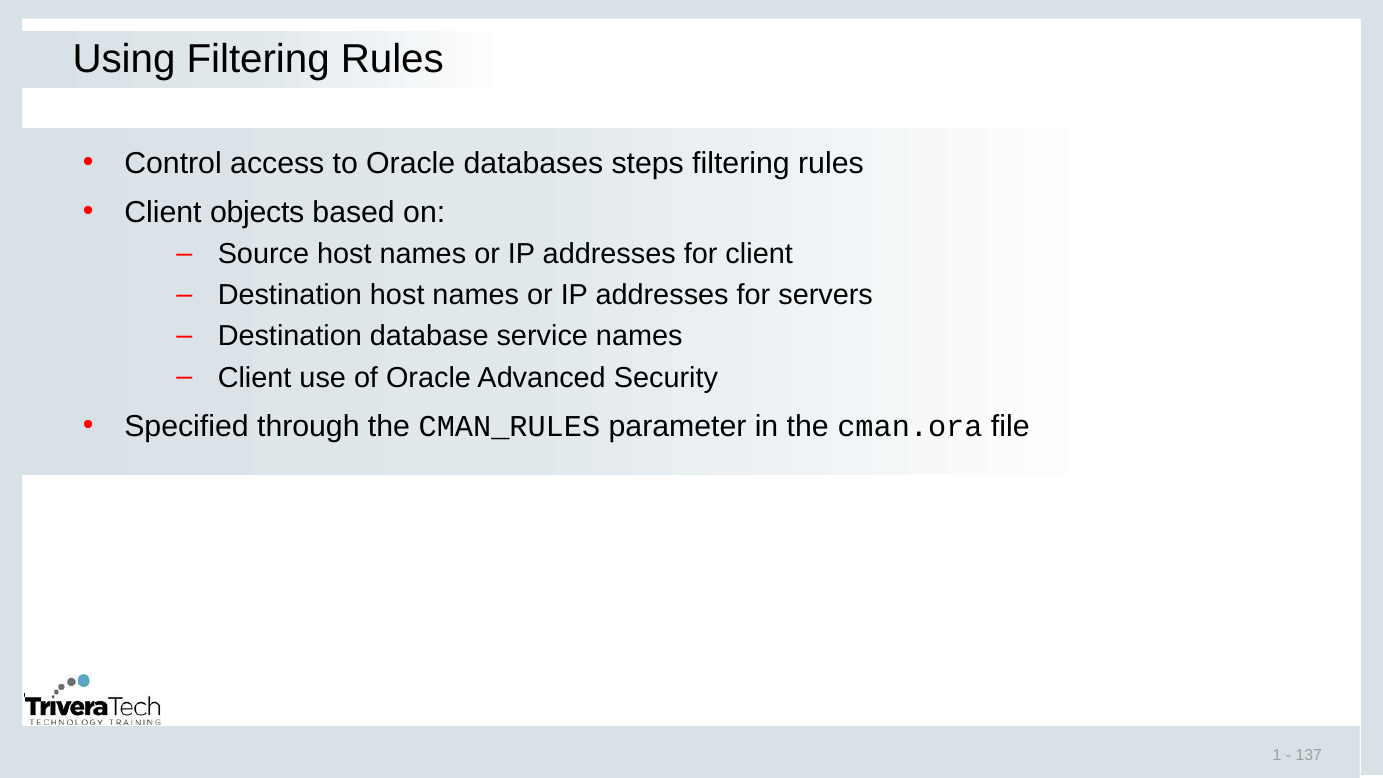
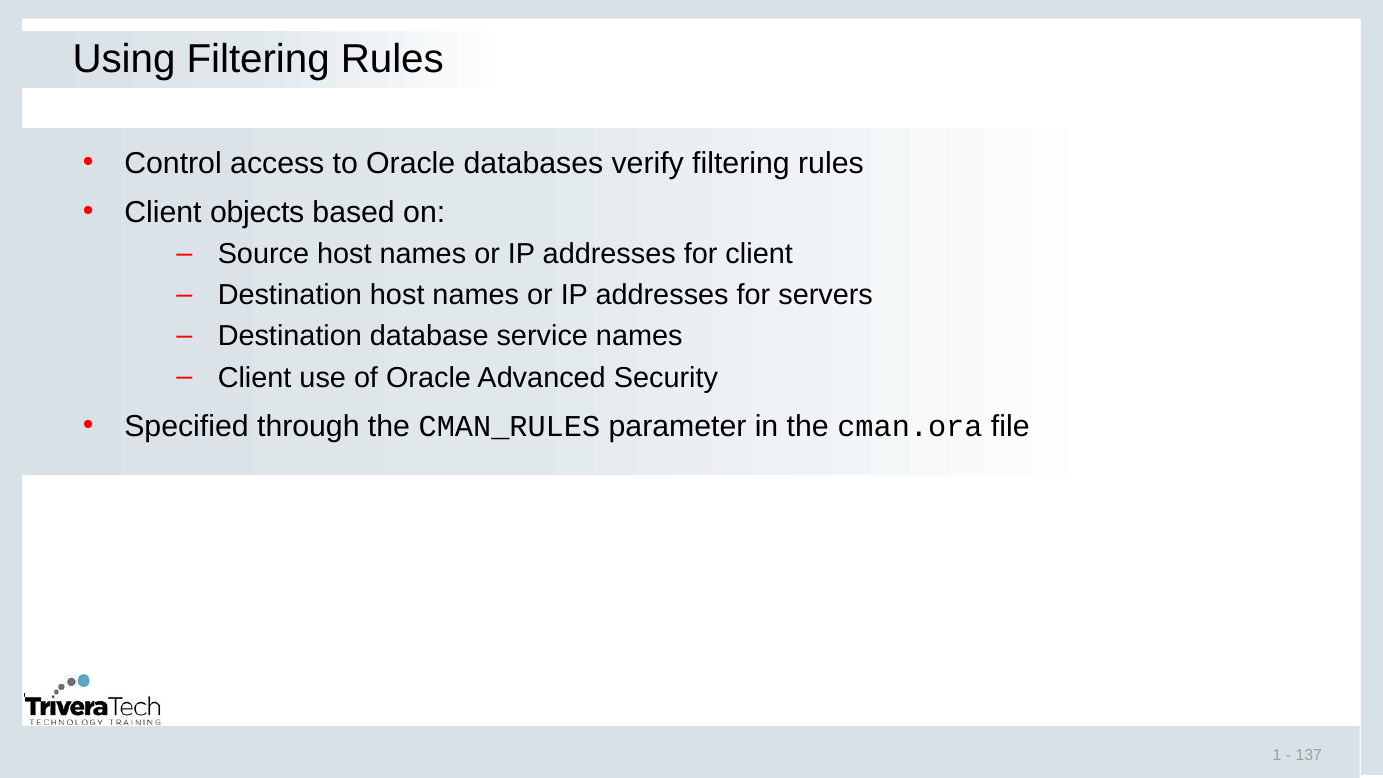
steps: steps -> verify
